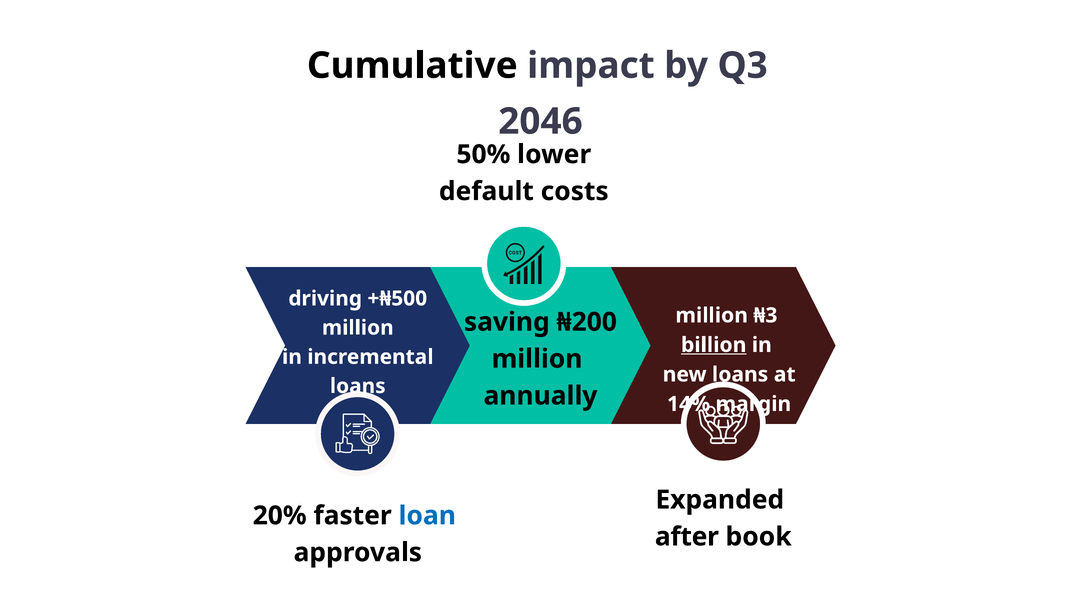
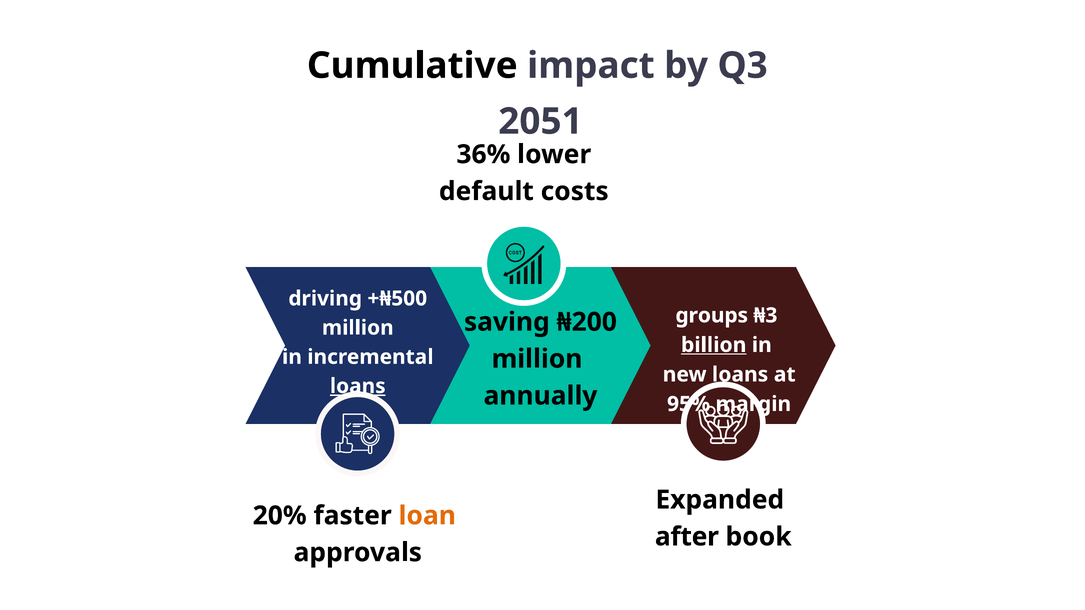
2046: 2046 -> 2051
50%: 50% -> 36%
million at (712, 316): million -> groups
loans at (358, 386) underline: none -> present
14%: 14% -> 95%
loan colour: blue -> orange
